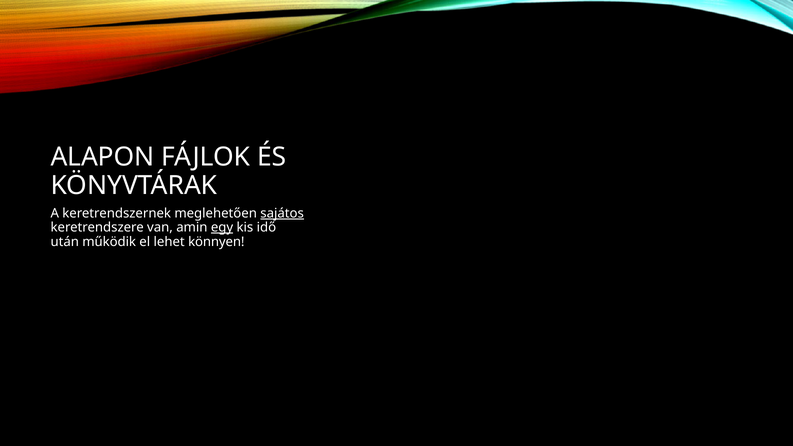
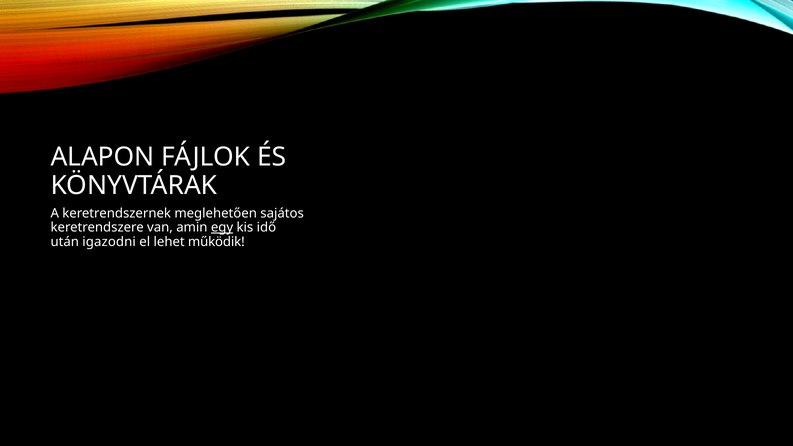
sajátos underline: present -> none
működik: működik -> igazodni
könnyen: könnyen -> működik
